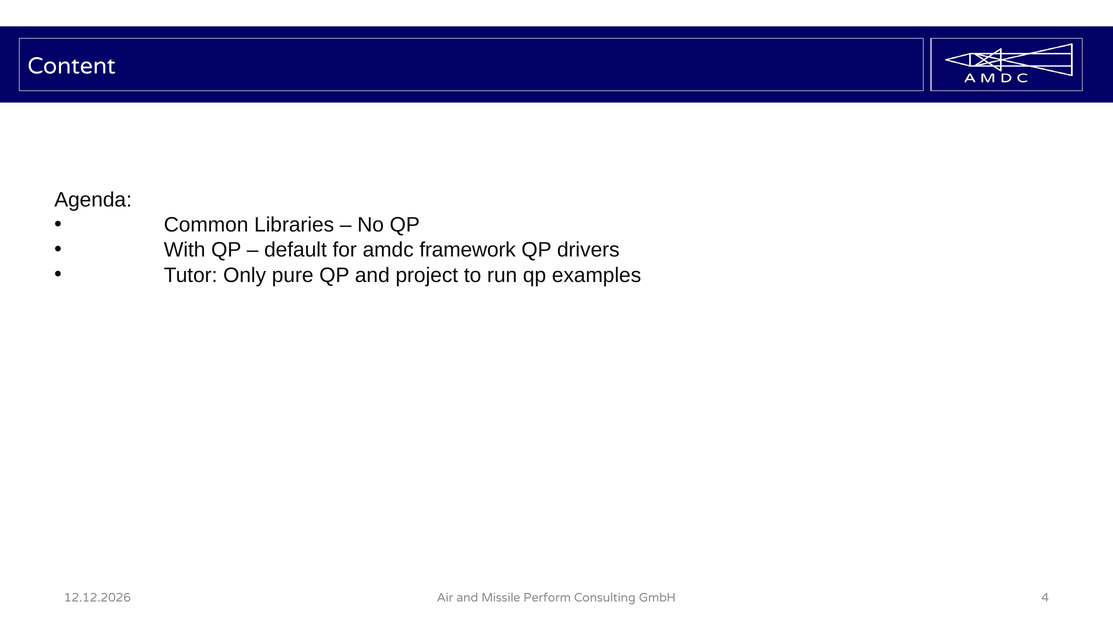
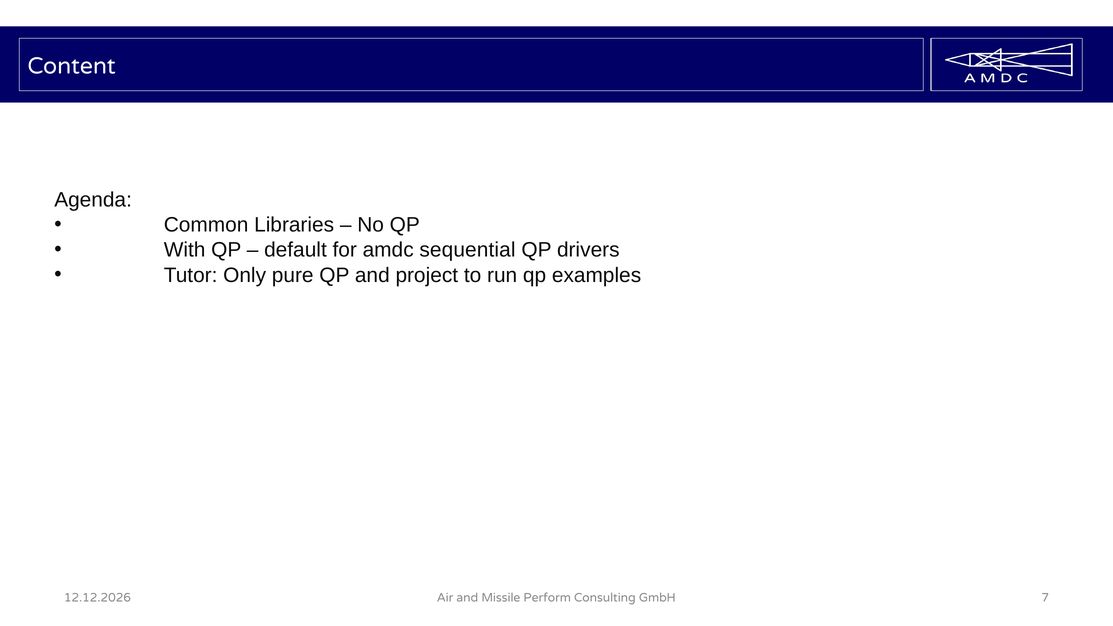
framework: framework -> sequential
4: 4 -> 7
